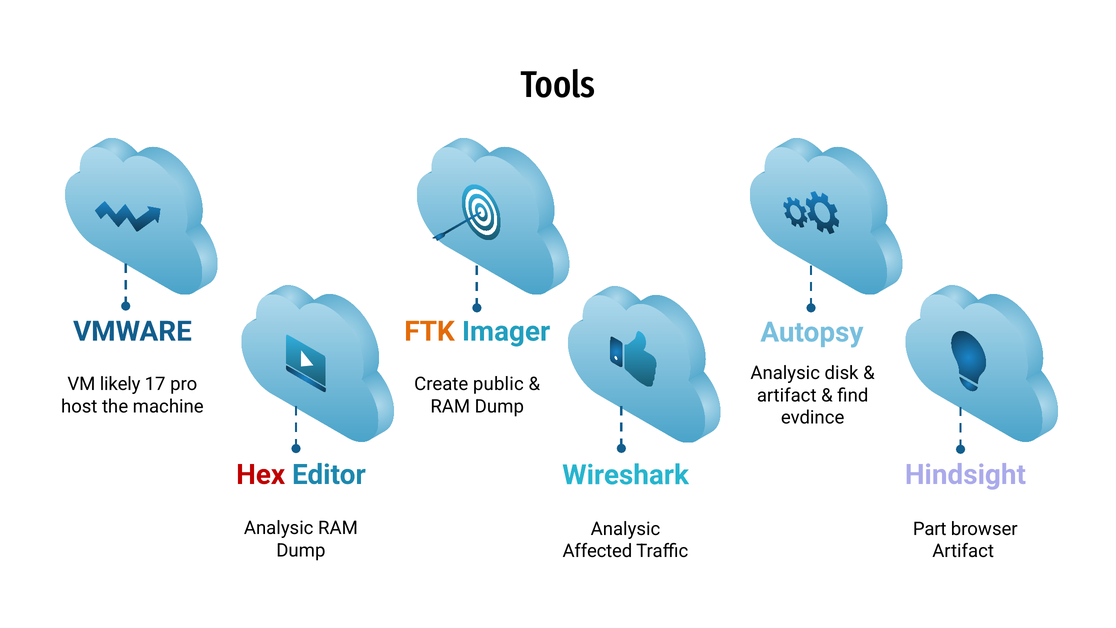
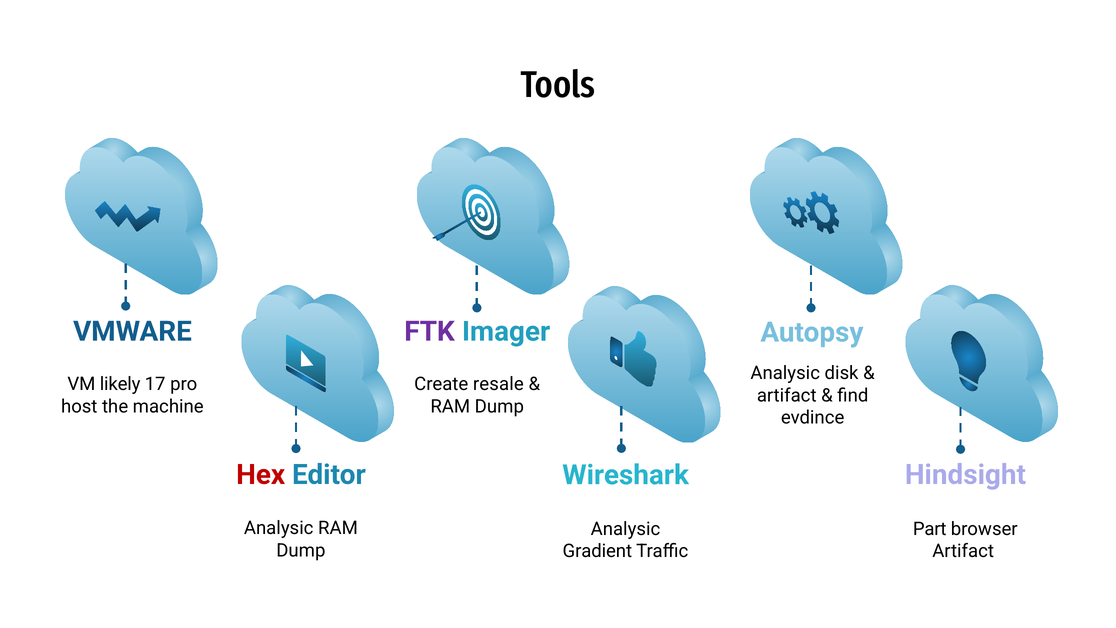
FTK colour: orange -> purple
public: public -> resale
Affected: Affected -> Gradient
